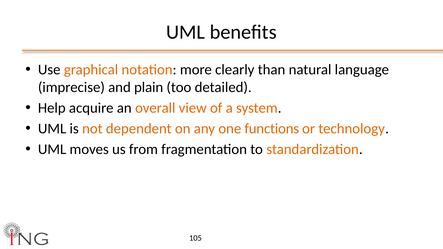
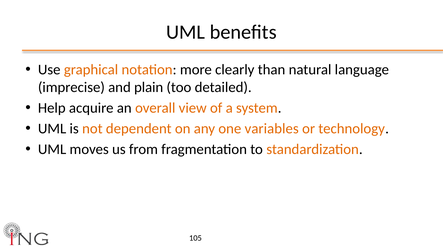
functions: functions -> variables
